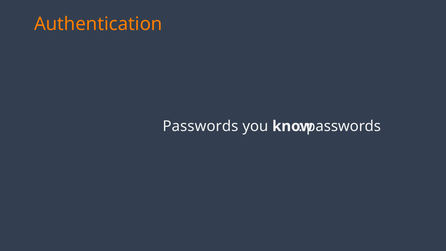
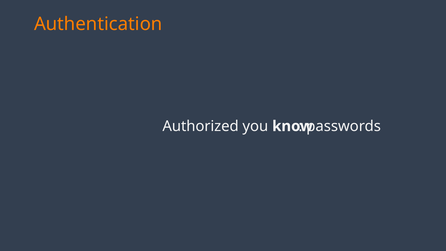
Passwords at (200, 126): Passwords -> Authorized
